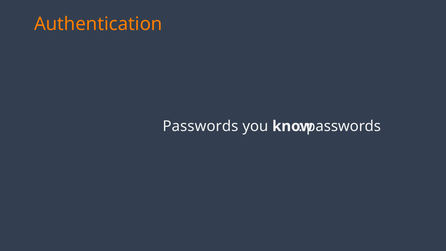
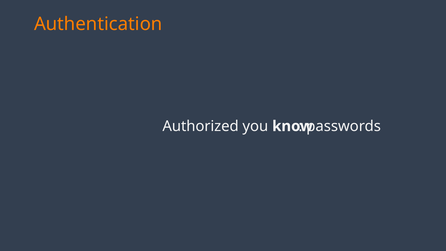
Passwords at (200, 126): Passwords -> Authorized
